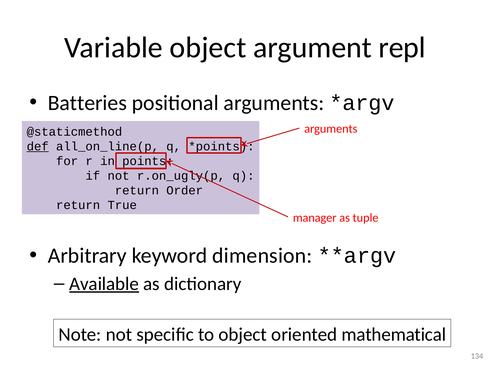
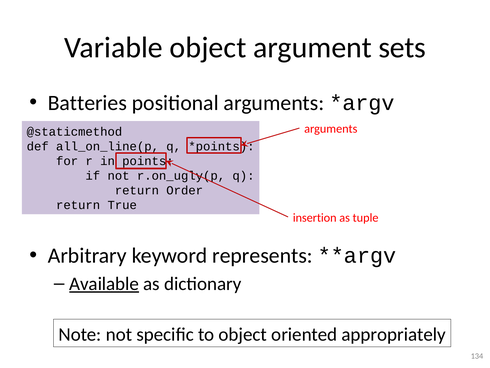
repl: repl -> sets
def underline: present -> none
manager: manager -> insertion
dimension: dimension -> represents
mathematical: mathematical -> appropriately
